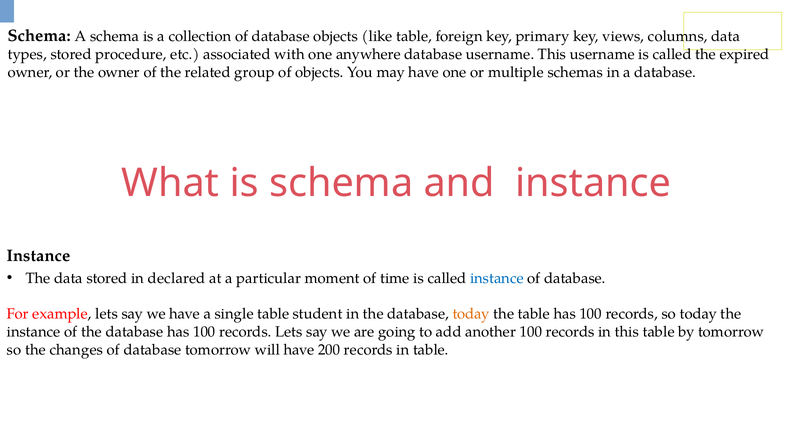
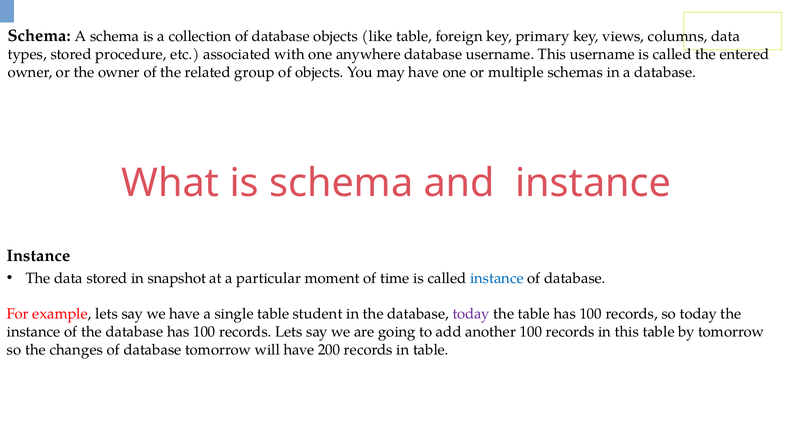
expired: expired -> entered
declared: declared -> snapshot
today at (471, 314) colour: orange -> purple
